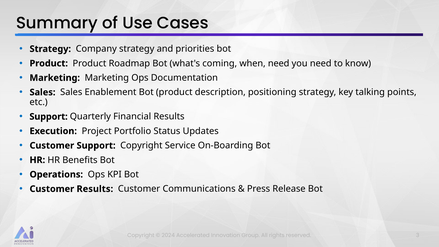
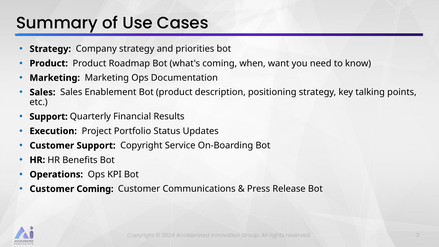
when need: need -> want
Customer Results: Results -> Coming
